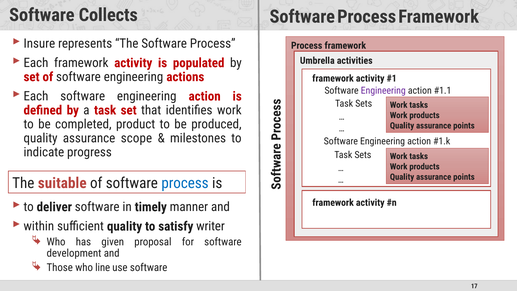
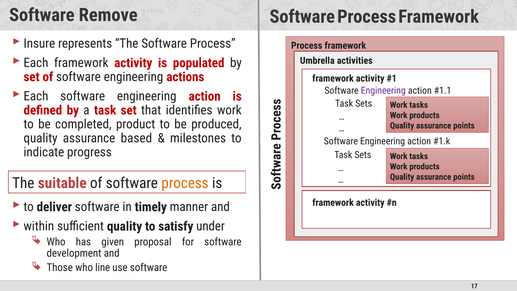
Collects: Collects -> Remove
scope: scope -> based
process at (185, 183) colour: blue -> orange
writer: writer -> under
